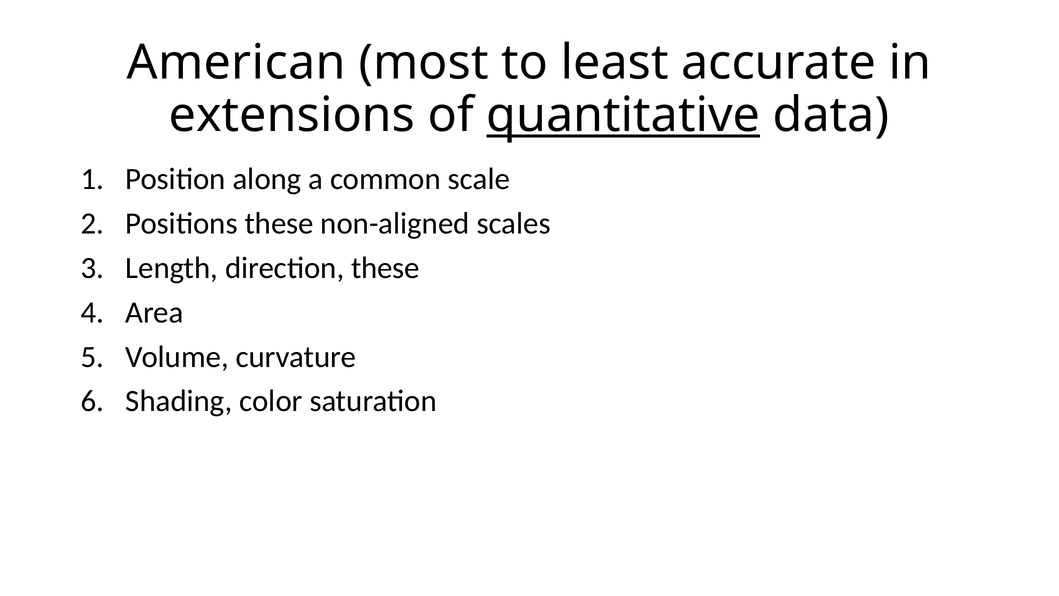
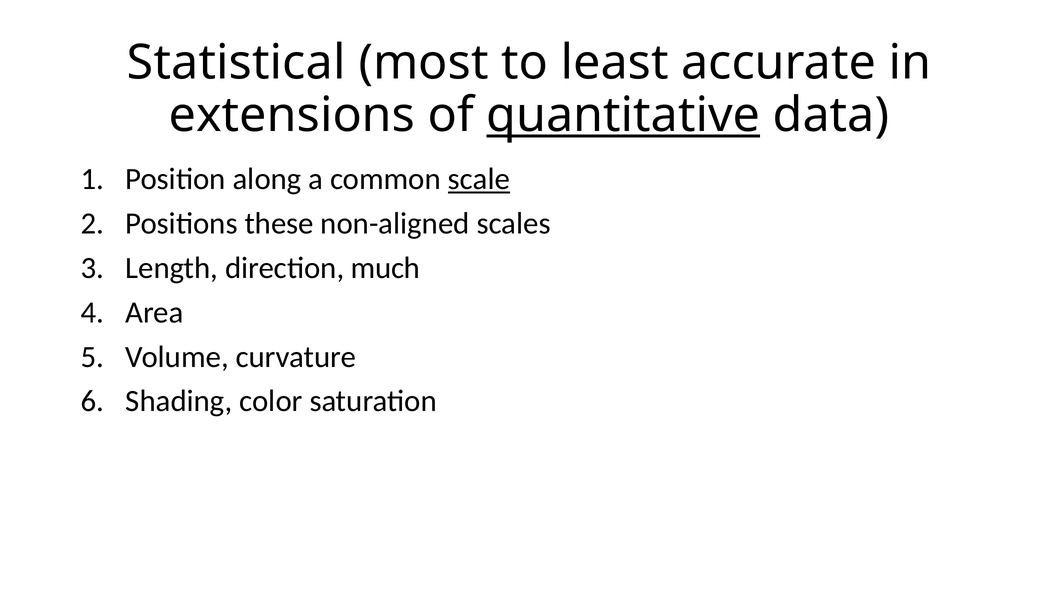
American: American -> Statistical
scale underline: none -> present
direction these: these -> much
